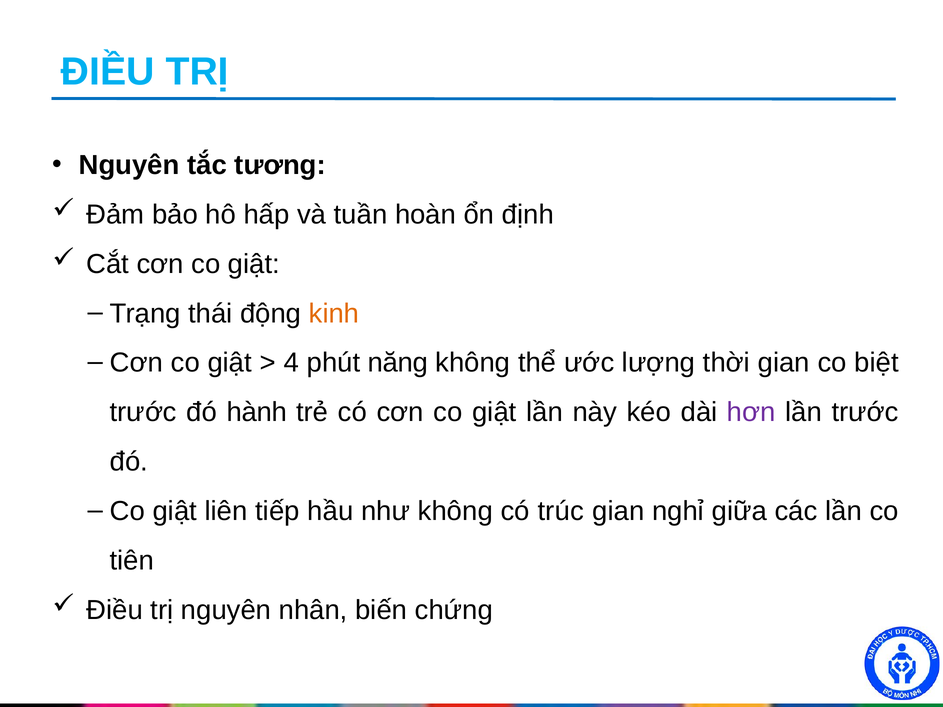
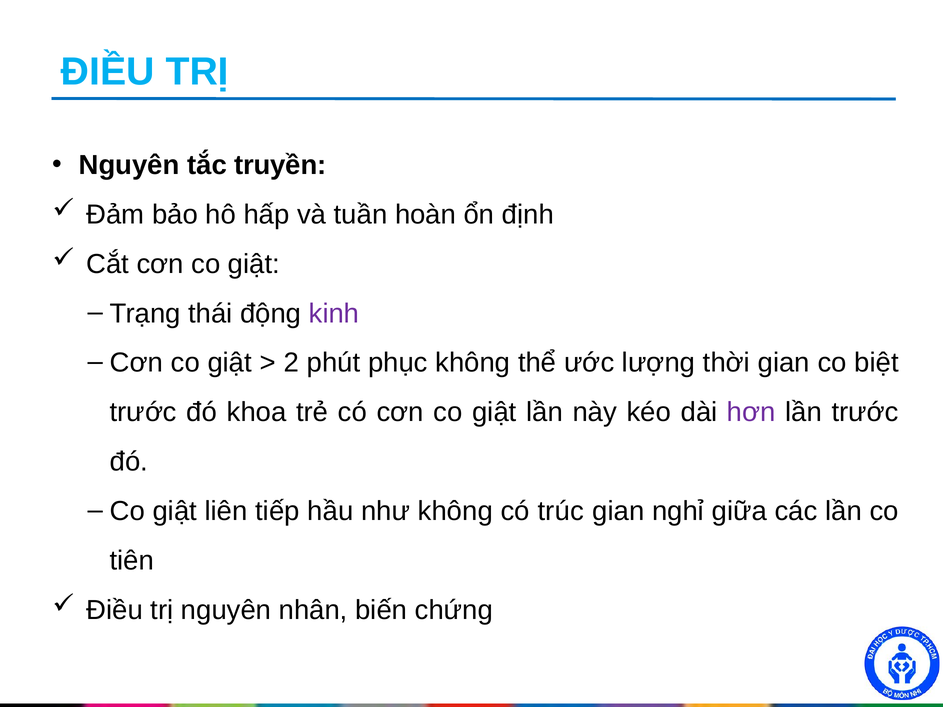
tương: tương -> truyền
kinh colour: orange -> purple
4: 4 -> 2
năng: năng -> phục
hành: hành -> khoa
